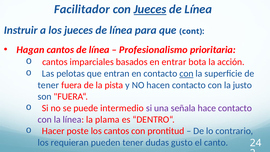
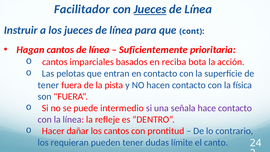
Profesionalismo: Profesionalismo -> Suficientemente
entrar: entrar -> reciba
con at (186, 74) underline: present -> none
justo: justo -> física
plama: plama -> refleje
poste: poste -> dañar
gusto: gusto -> límite
